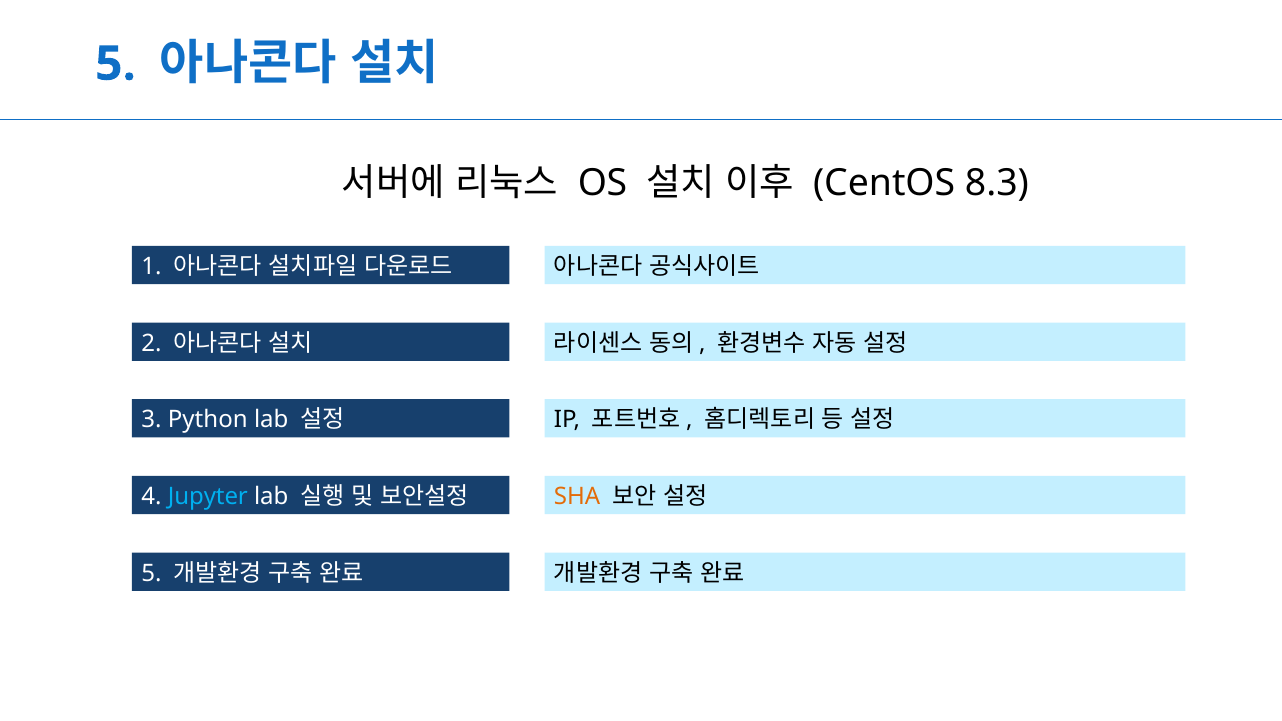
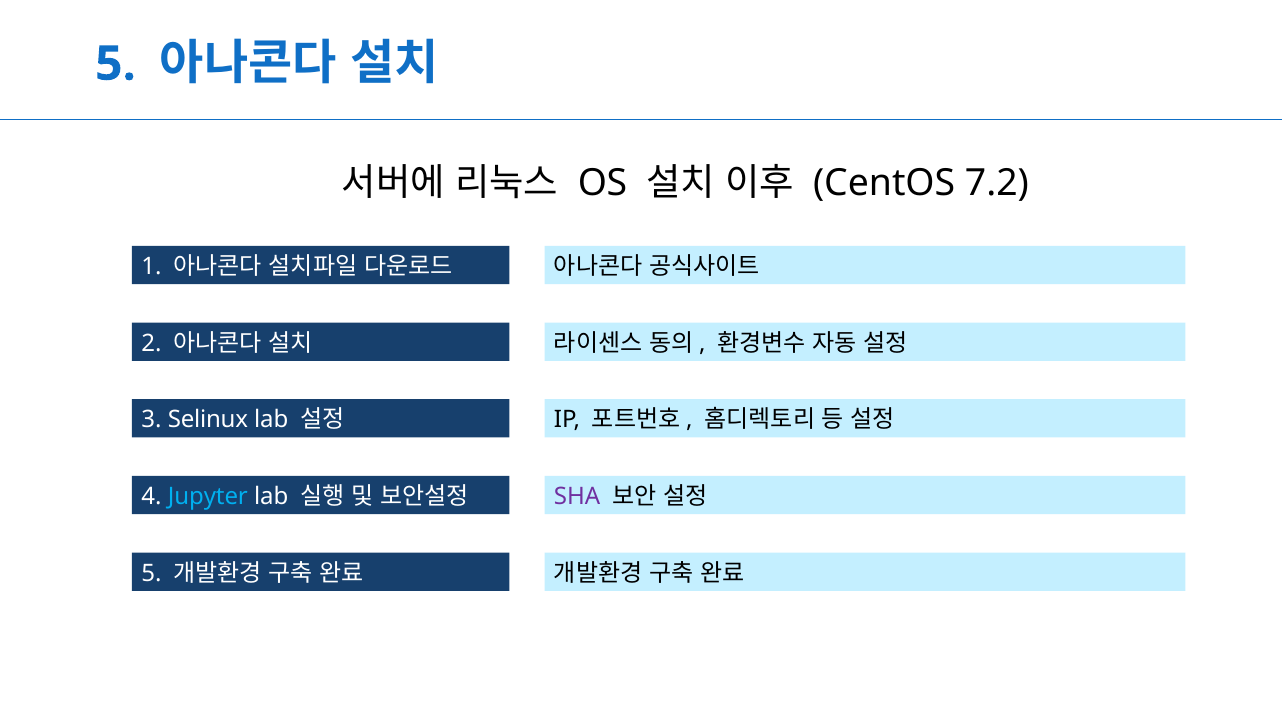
8.3: 8.3 -> 7.2
Python: Python -> Selinux
SHA colour: orange -> purple
